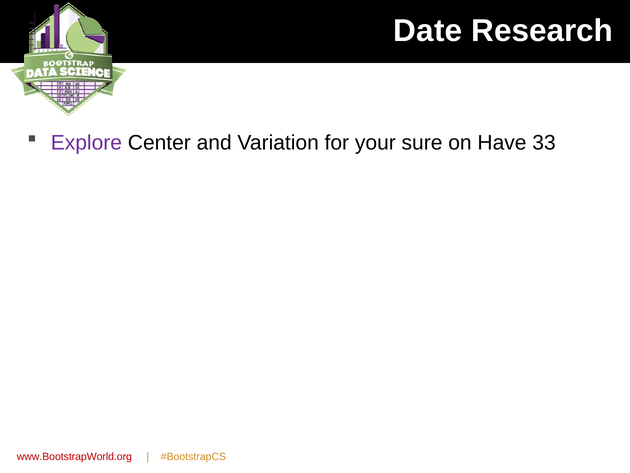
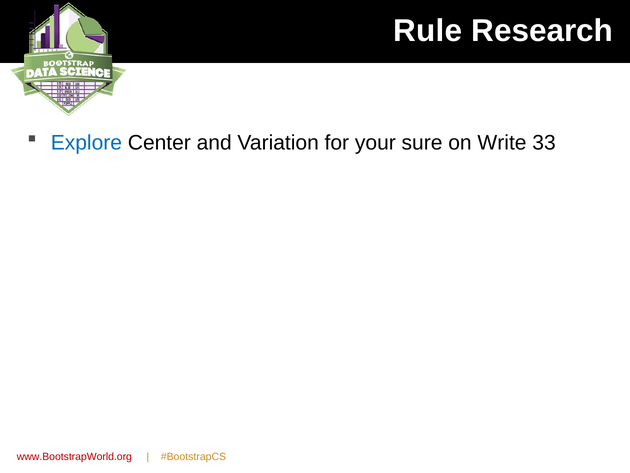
Date: Date -> Rule
Explore colour: purple -> blue
Have: Have -> Write
